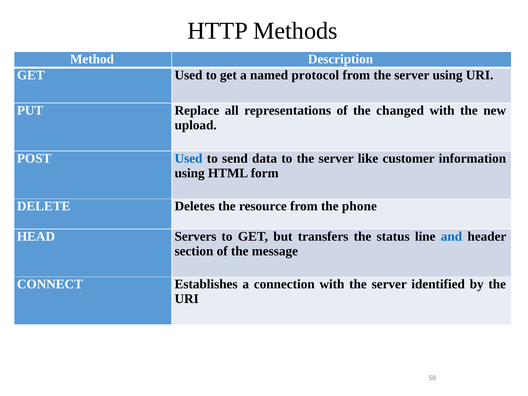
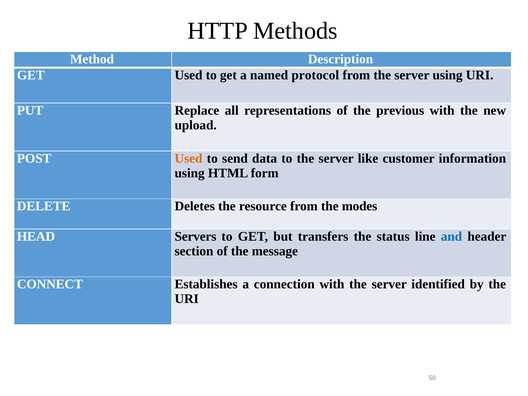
changed: changed -> previous
Used at (189, 158) colour: blue -> orange
phone: phone -> modes
